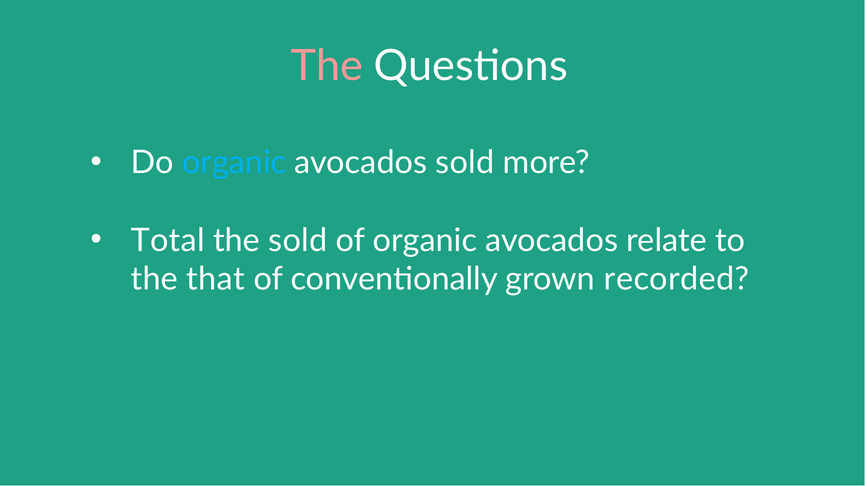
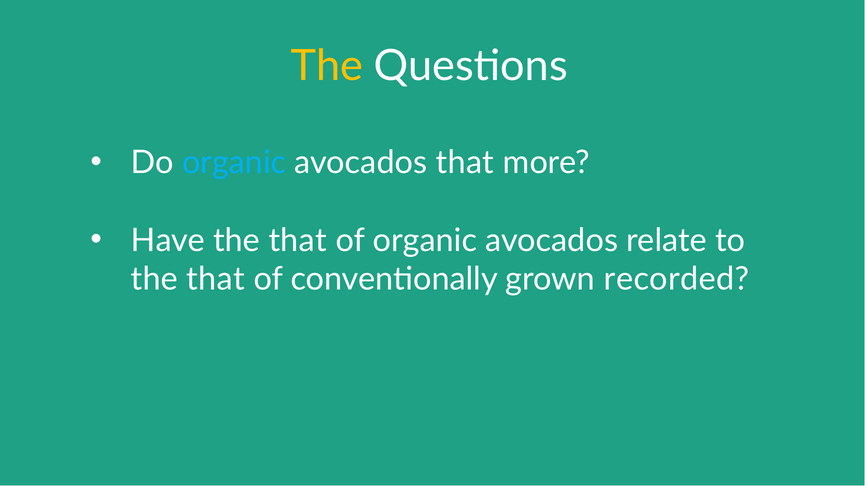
The at (327, 66) colour: pink -> yellow
avocados sold: sold -> that
Total: Total -> Have
sold at (298, 241): sold -> that
